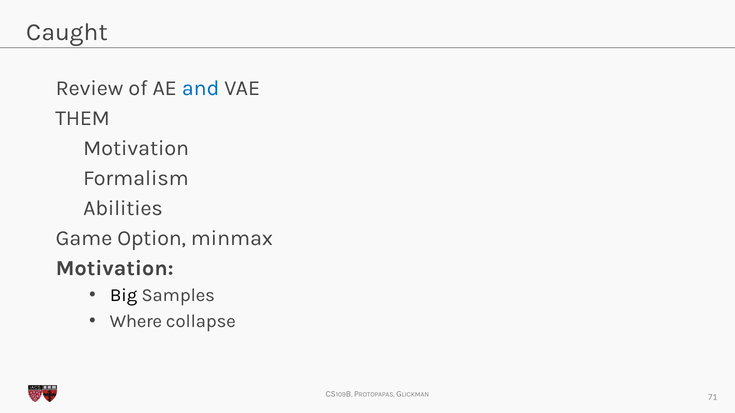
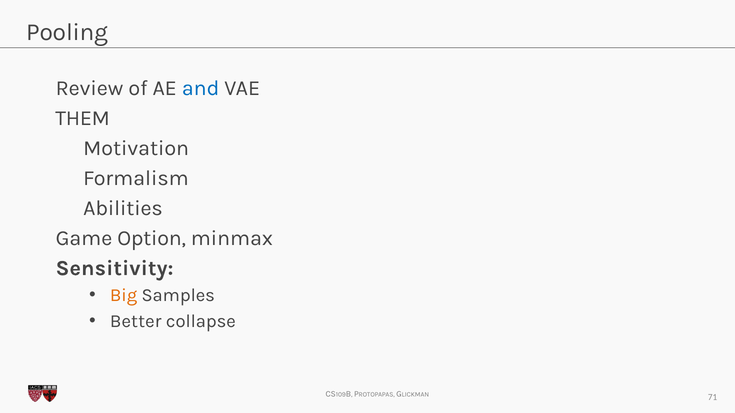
Caught: Caught -> Pooling
Motivation at (115, 268): Motivation -> Sensitivity
Big colour: black -> orange
Where: Where -> Better
